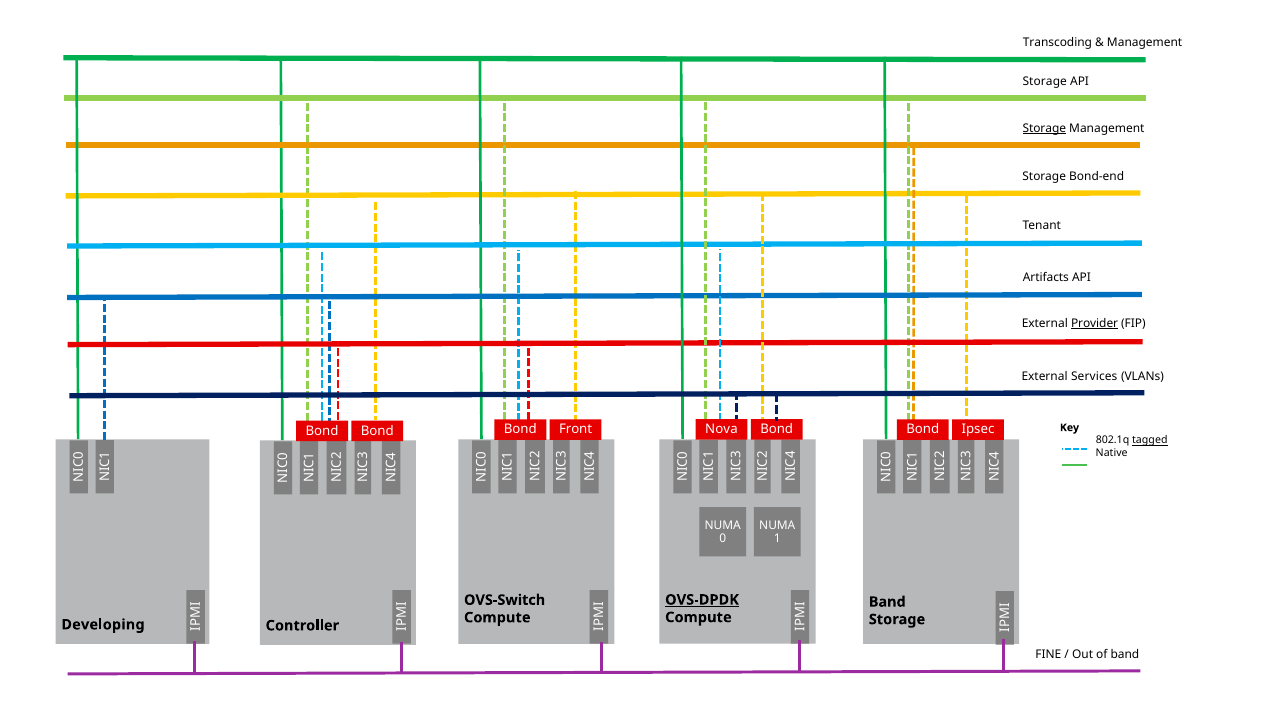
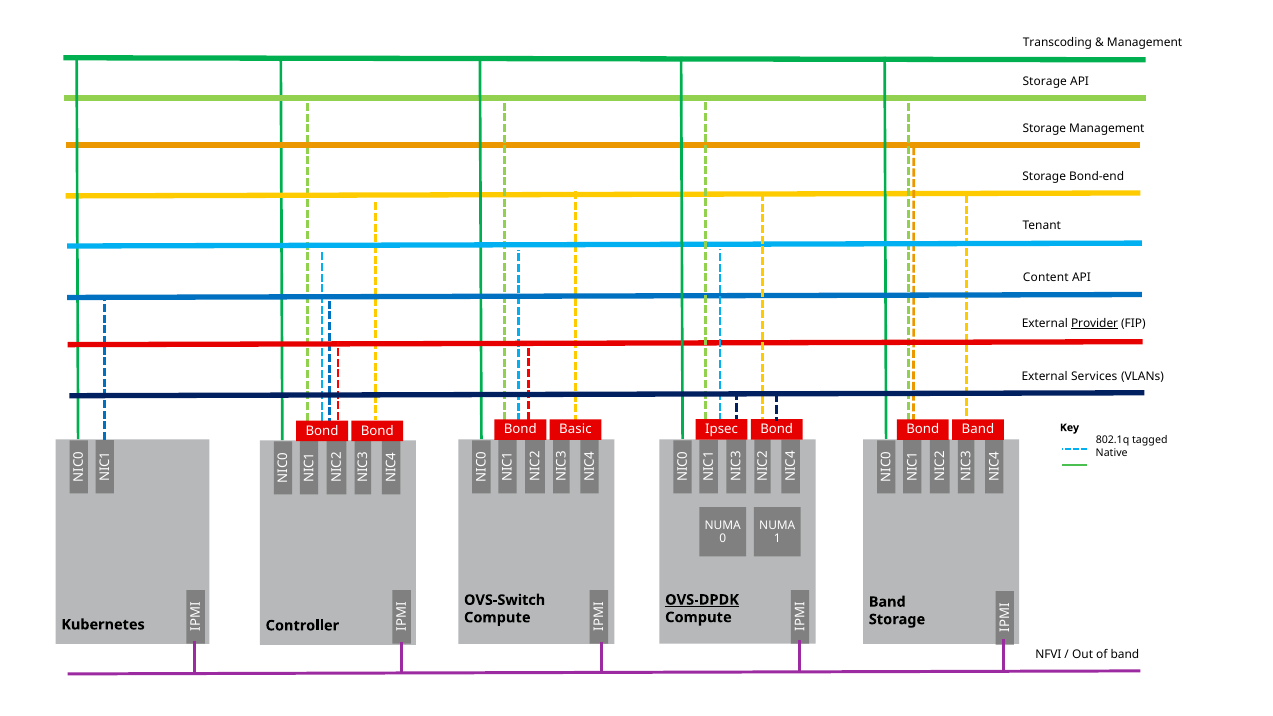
Storage at (1044, 128) underline: present -> none
Artifacts: Artifacts -> Content
Nova: Nova -> Ipsec
Bond Ipsec: Ipsec -> Band
Front: Front -> Basic
tagged underline: present -> none
Developing: Developing -> Kubernetes
FINE: FINE -> NFVI
